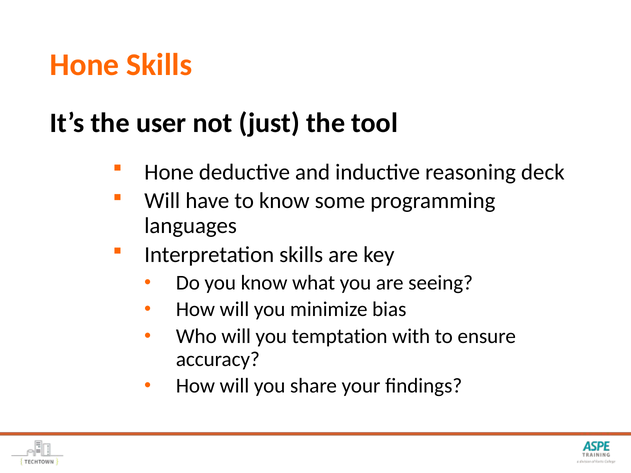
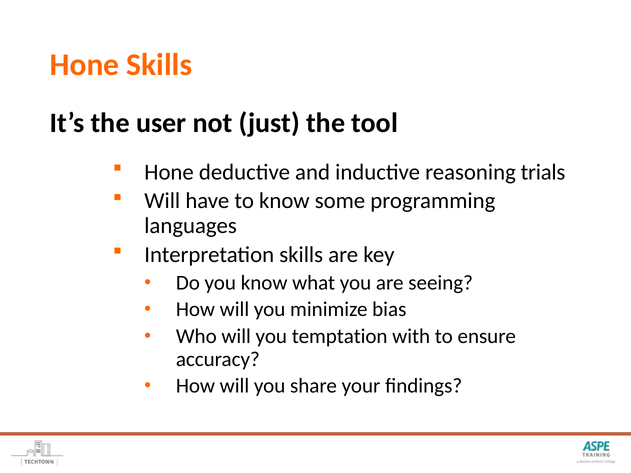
deck: deck -> trials
